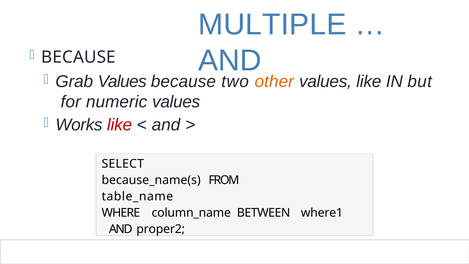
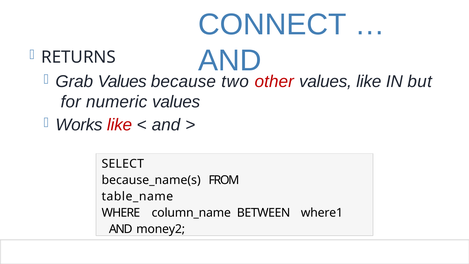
MULTIPLE: MULTIPLE -> CONNECT
BECAUSE at (78, 57): BECAUSE -> RETURNS
other colour: orange -> red
proper2: proper2 -> money2
